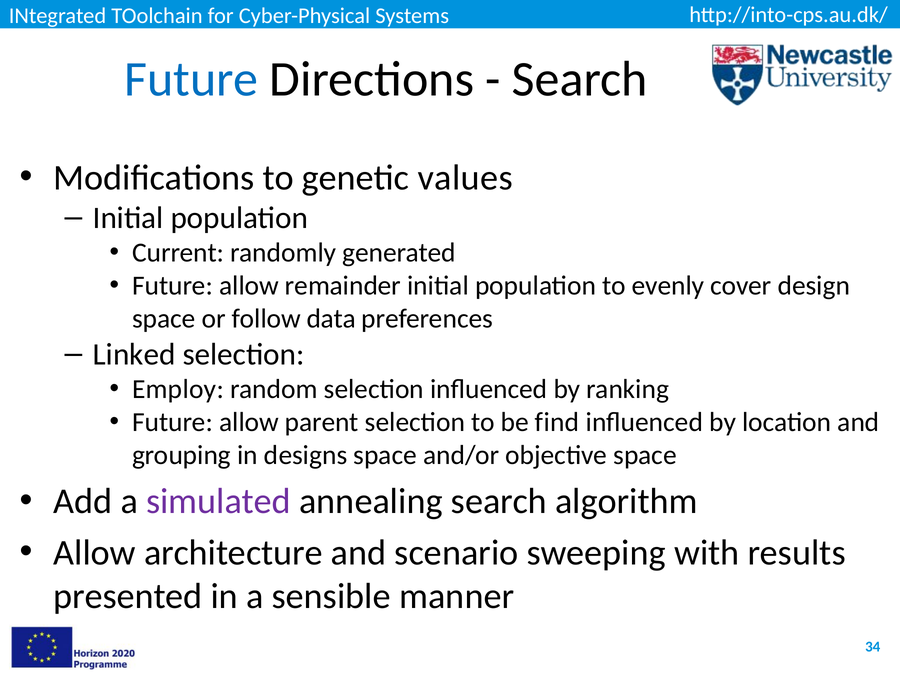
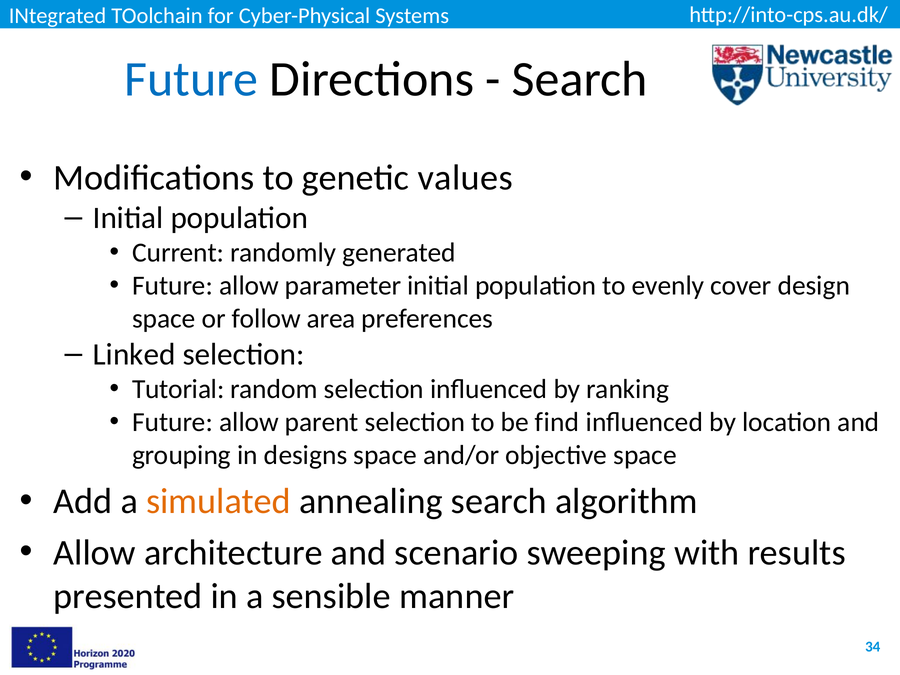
remainder: remainder -> parameter
data: data -> area
Employ: Employ -> Tutorial
simulated colour: purple -> orange
